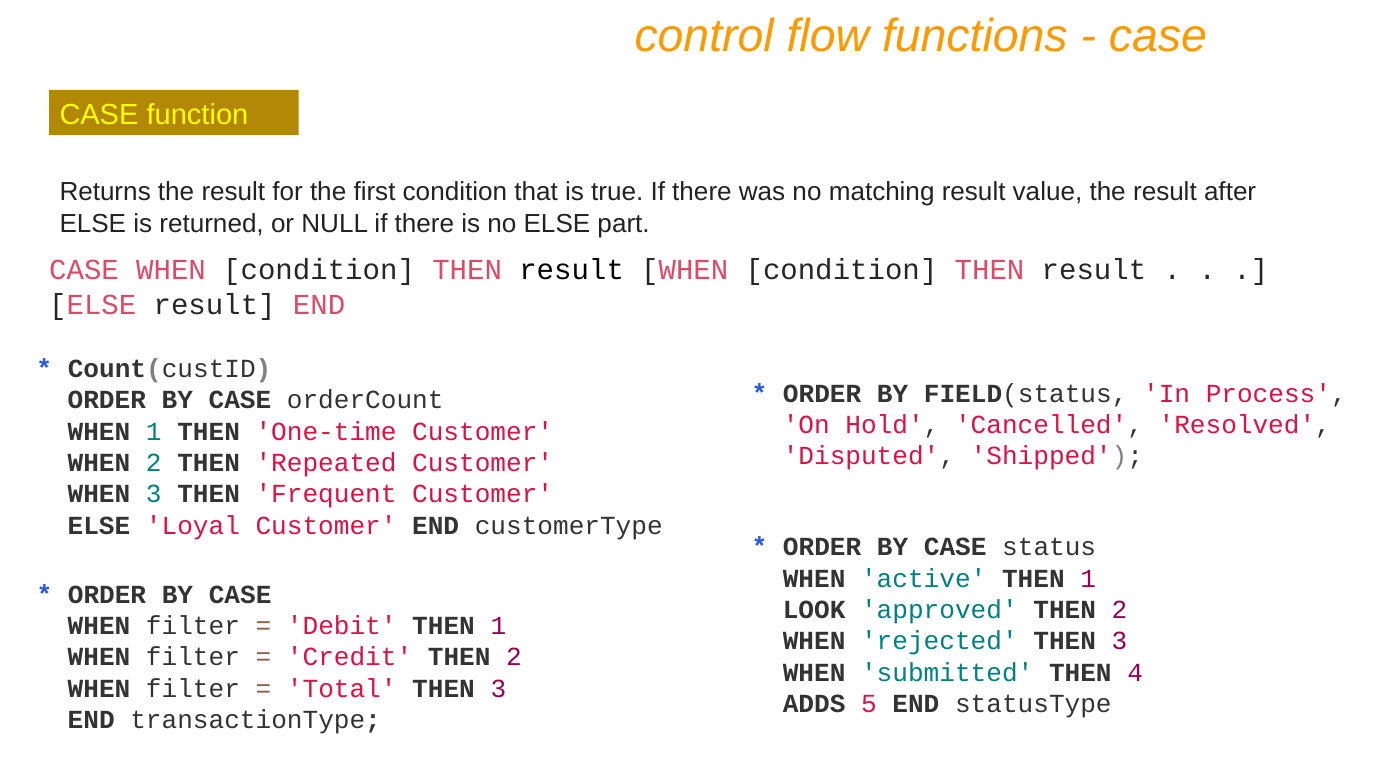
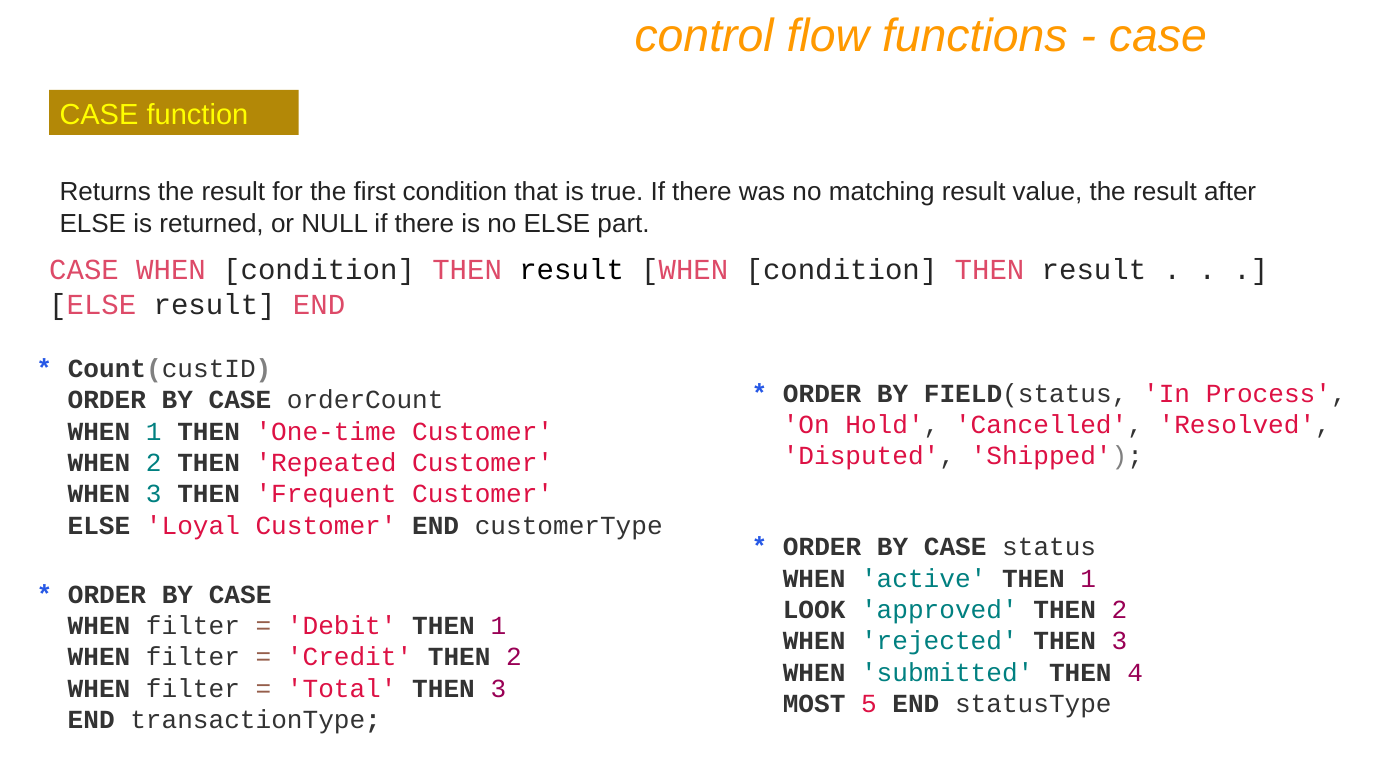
ADDS: ADDS -> MOST
